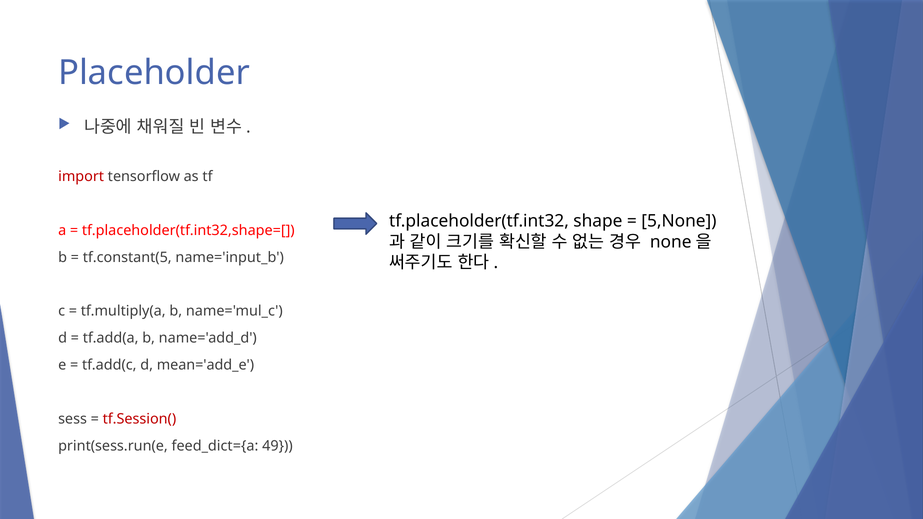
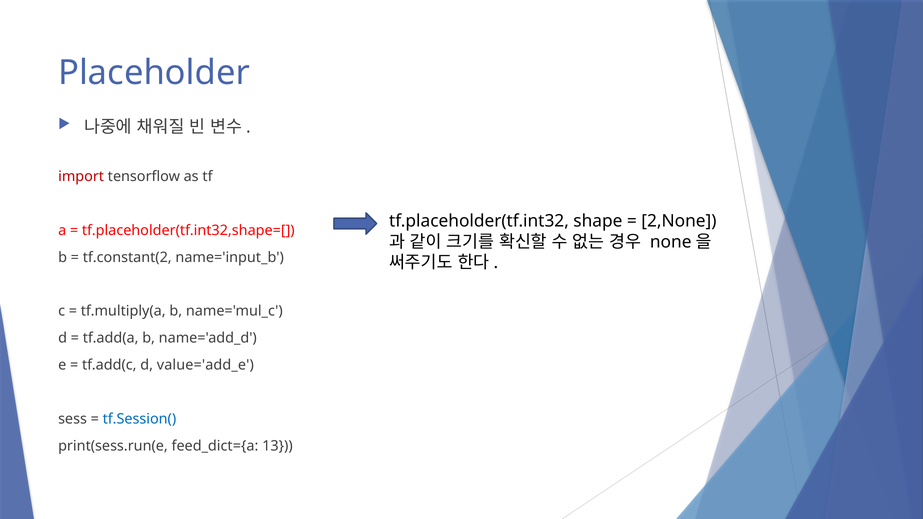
5,None: 5,None -> 2,None
tf.constant(5: tf.constant(5 -> tf.constant(2
mean='add_e: mean='add_e -> value='add_e
tf.Session( colour: red -> blue
49: 49 -> 13
